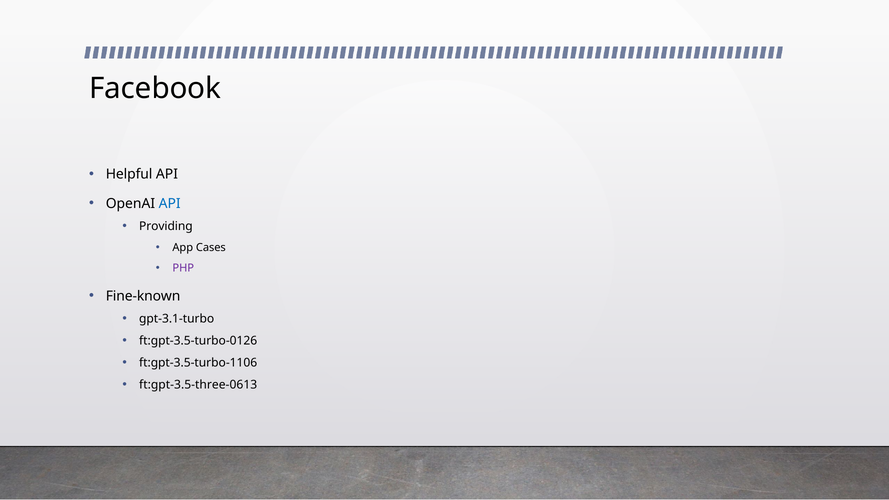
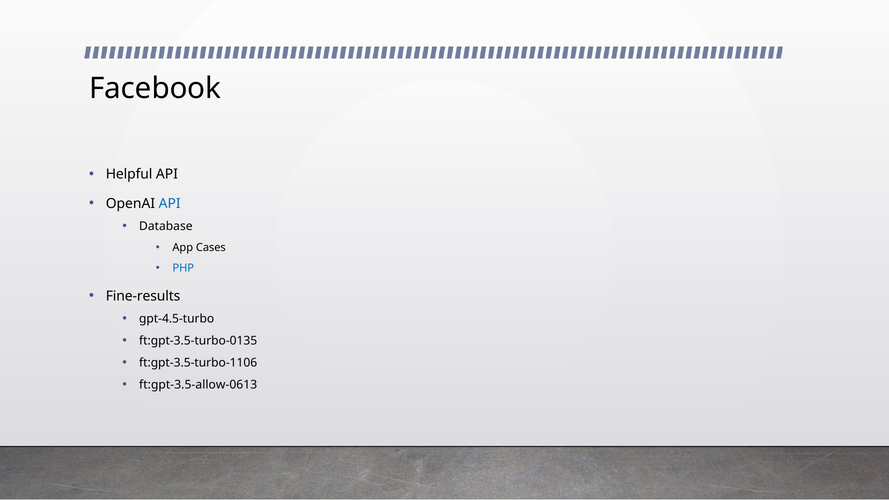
Providing: Providing -> Database
PHP colour: purple -> blue
Fine-known: Fine-known -> Fine-results
gpt-3.1-turbo: gpt-3.1-turbo -> gpt-4.5-turbo
ft:gpt-3.5-turbo-0126: ft:gpt-3.5-turbo-0126 -> ft:gpt-3.5-turbo-0135
ft:gpt-3.5-three-0613: ft:gpt-3.5-three-0613 -> ft:gpt-3.5-allow-0613
